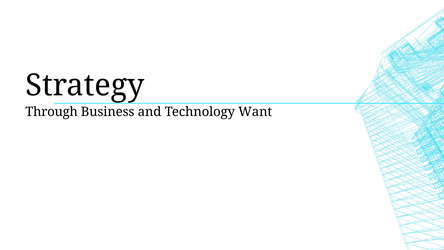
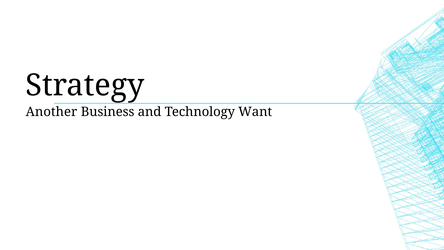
Through: Through -> Another
